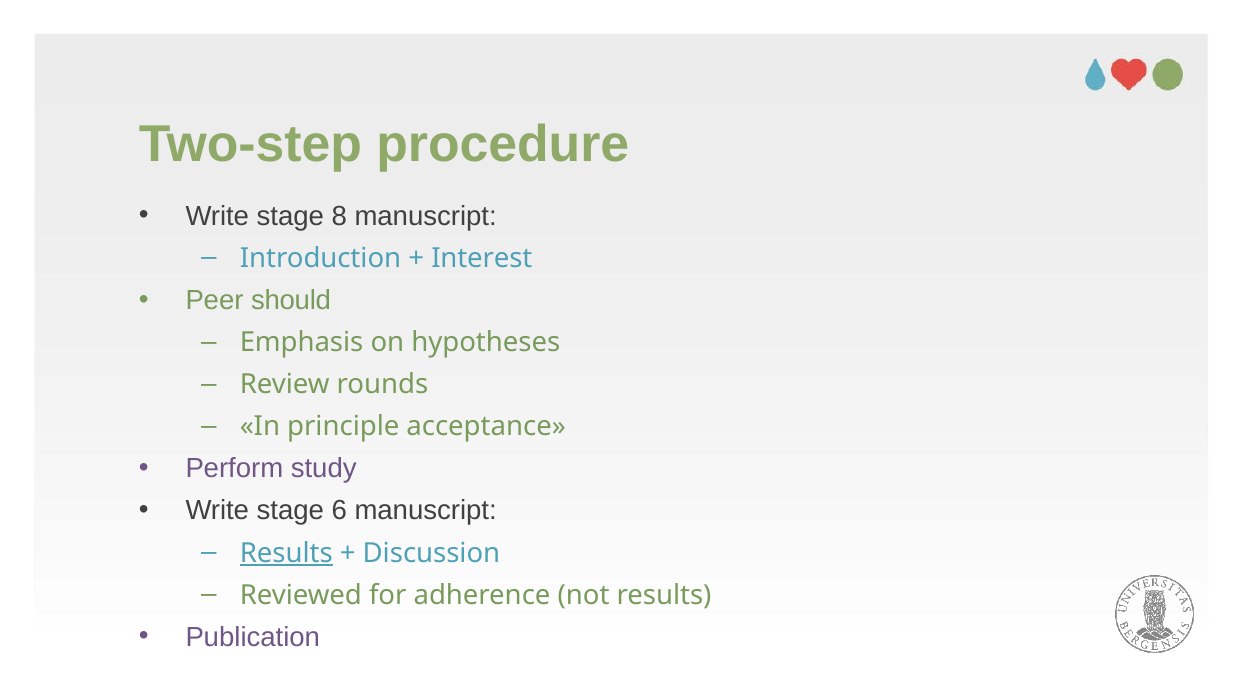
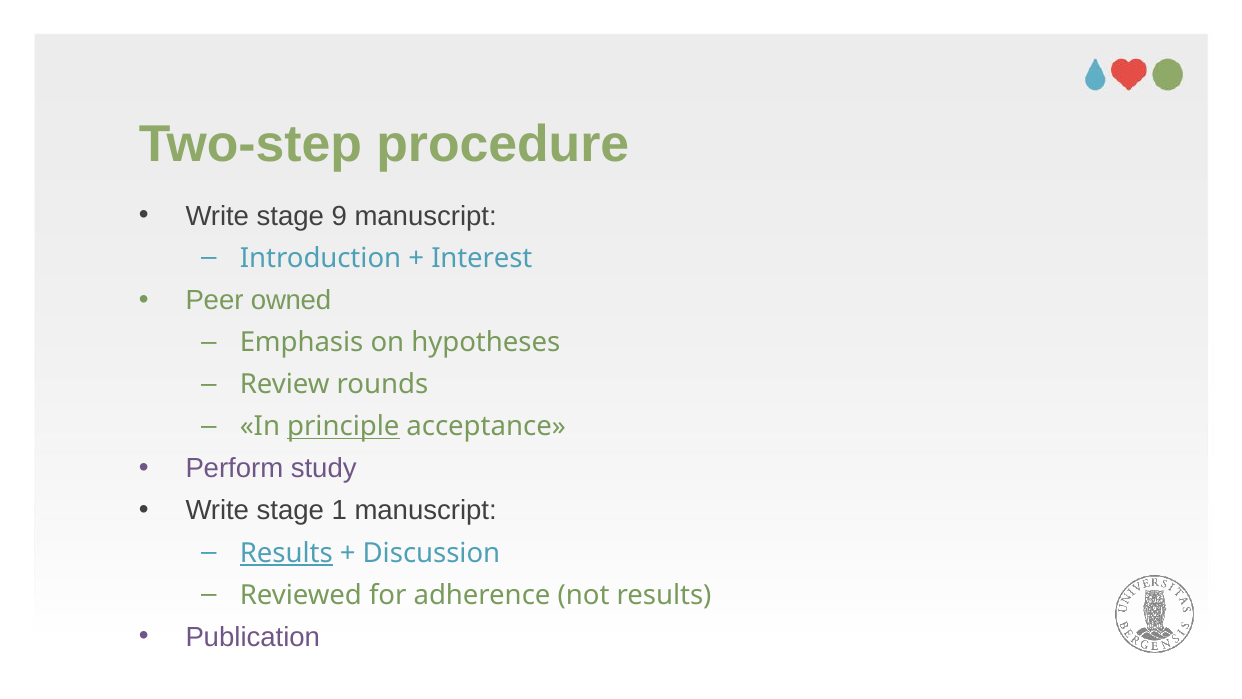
8: 8 -> 9
should: should -> owned
principle underline: none -> present
6: 6 -> 1
